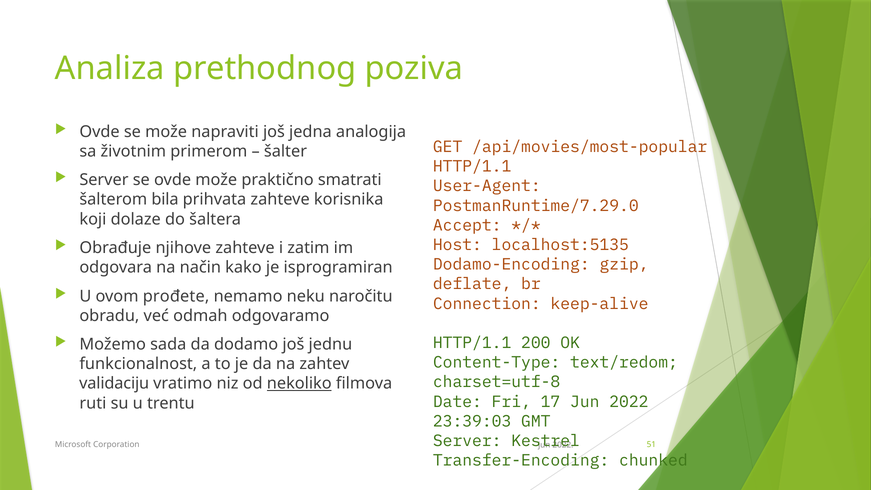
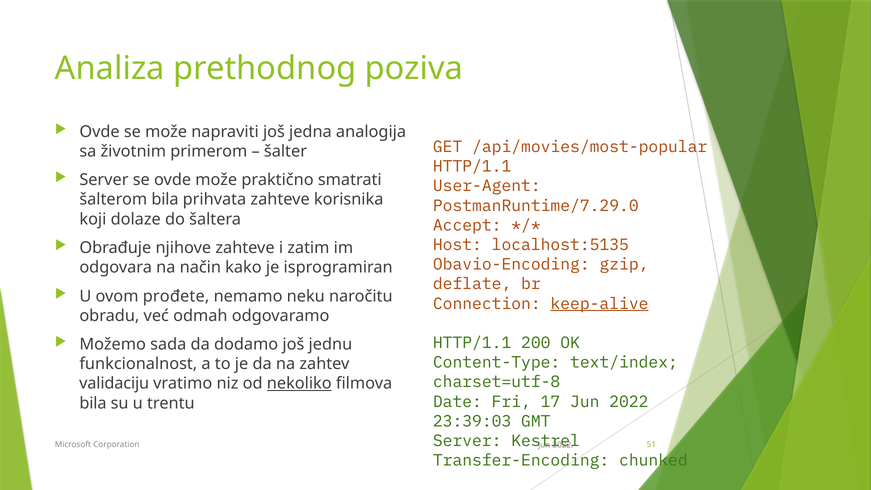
Dodamo-Encoding: Dodamo-Encoding -> Obavio-Encoding
keep-alive underline: none -> present
text/redom: text/redom -> text/index
ruti at (93, 403): ruti -> bila
